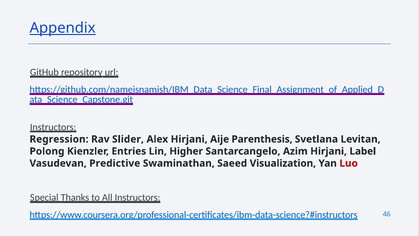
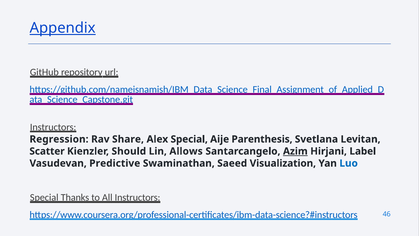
Slider: Slider -> Share
Alex Hirjani: Hirjani -> Special
Polong: Polong -> Scatter
Entries: Entries -> Should
Higher: Higher -> Allows
Azim underline: none -> present
Luo colour: red -> blue
